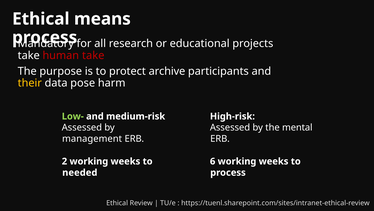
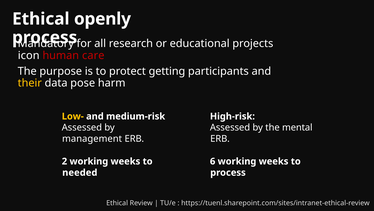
means: means -> openly
take at (29, 55): take -> icon
human take: take -> care
archive: archive -> getting
Low- colour: light green -> yellow
